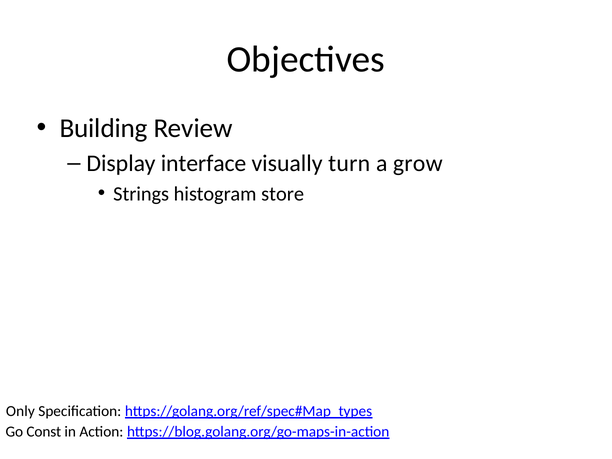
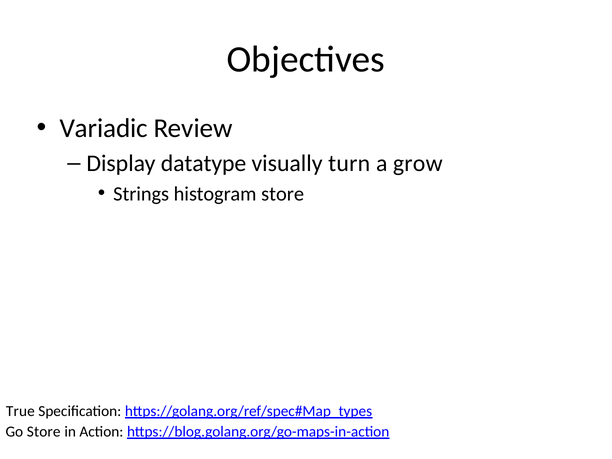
Building: Building -> Variadic
interface: interface -> datatype
Only: Only -> True
Go Const: Const -> Store
